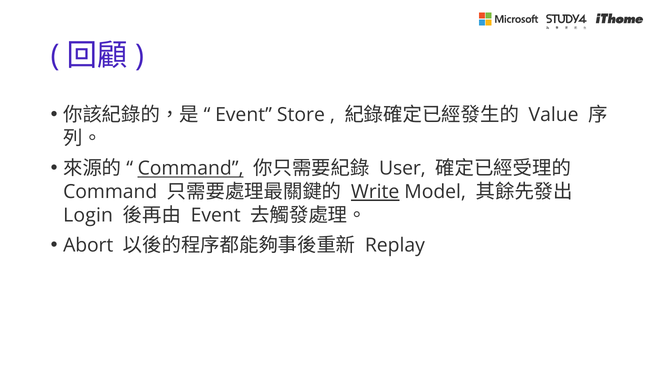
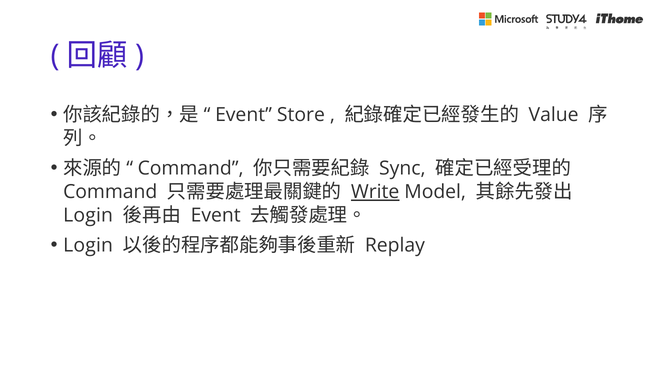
Command at (191, 169) underline: present -> none
User: User -> Sync
Abort at (88, 245): Abort -> Login
